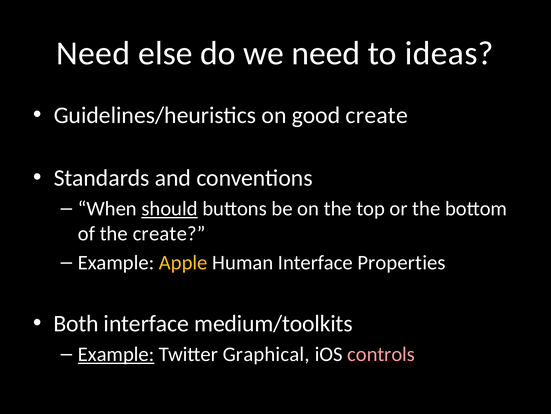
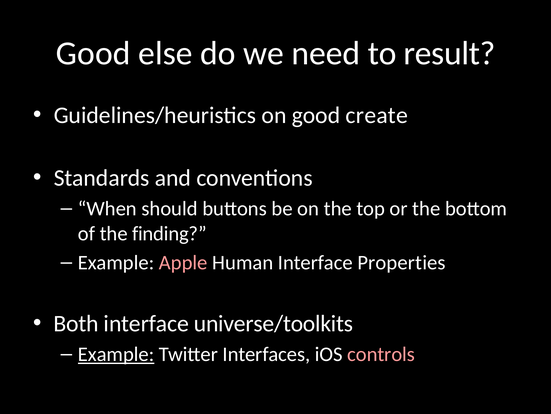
Need at (93, 53): Need -> Good
ideas: ideas -> result
should underline: present -> none
the create: create -> finding
Apple colour: yellow -> pink
medium/toolkits: medium/toolkits -> universe/toolkits
Graphical: Graphical -> Interfaces
